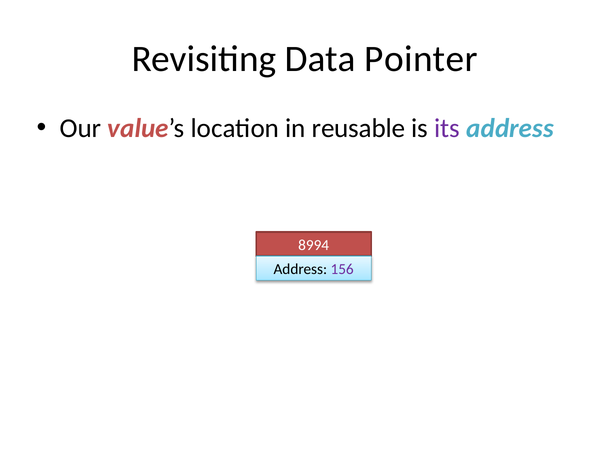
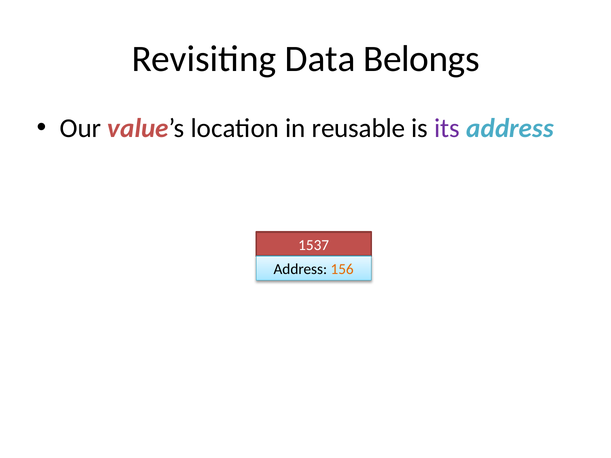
Pointer: Pointer -> Belongs
8994: 8994 -> 1537
156 colour: purple -> orange
